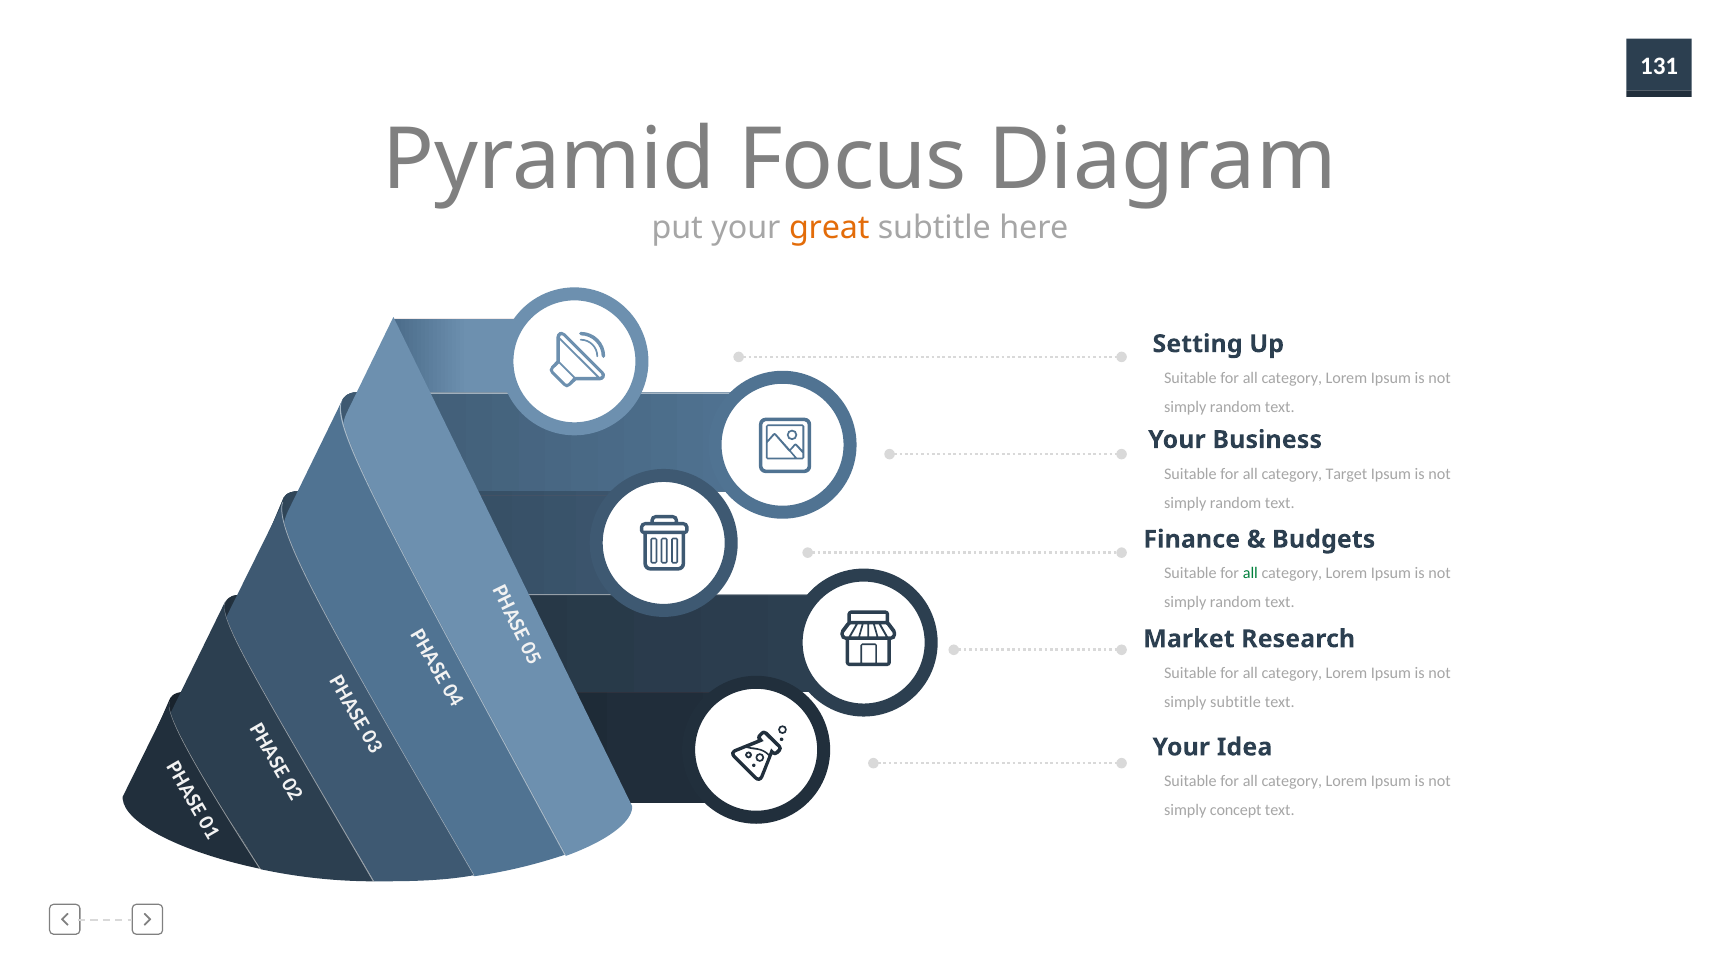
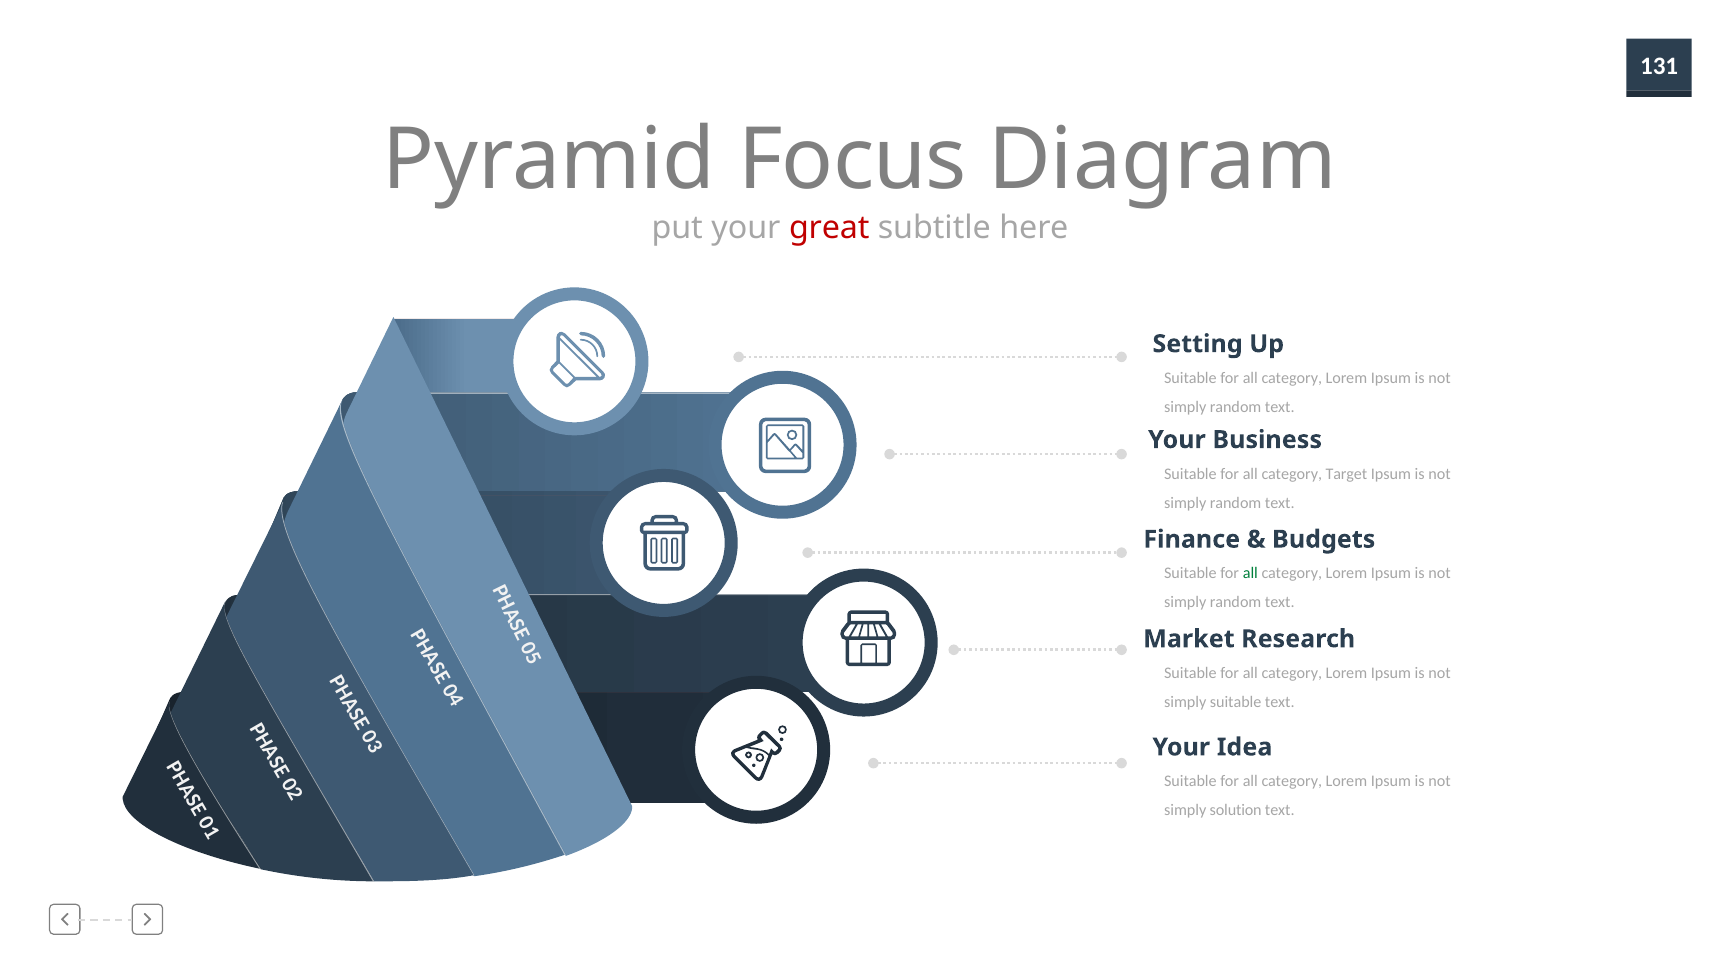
great colour: orange -> red
simply subtitle: subtitle -> suitable
concept: concept -> solution
